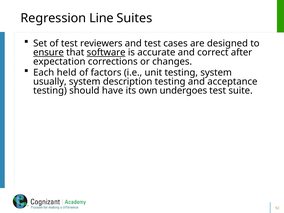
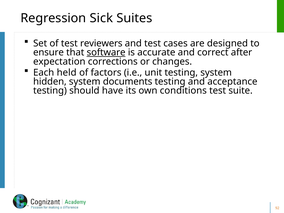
Line: Line -> Sick
ensure underline: present -> none
usually: usually -> hidden
description: description -> documents
undergoes: undergoes -> conditions
